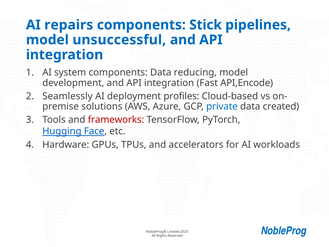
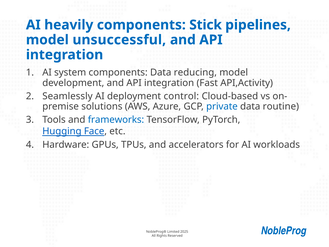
repairs: repairs -> heavily
API,Encode: API,Encode -> API,Activity
profiles: profiles -> control
created: created -> routine
frameworks colour: red -> blue
